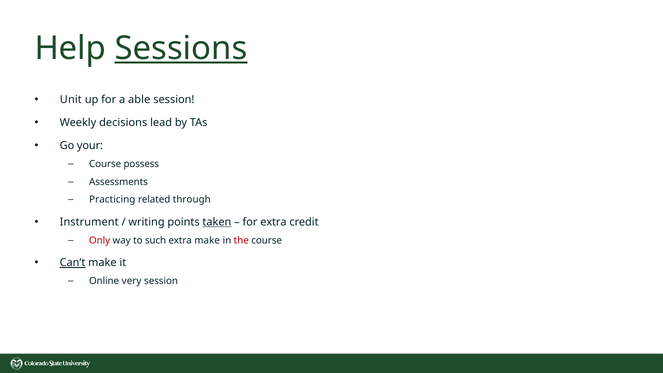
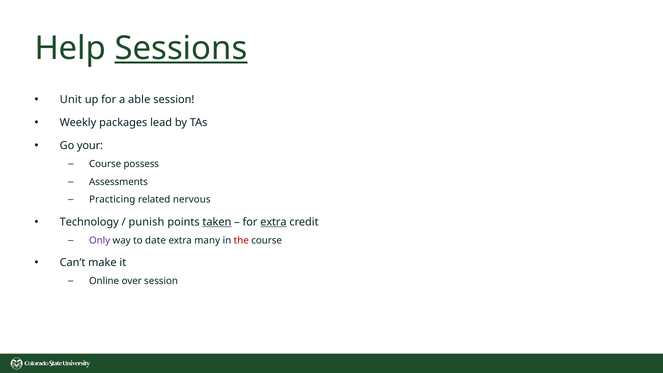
decisions: decisions -> packages
through: through -> nervous
Instrument: Instrument -> Technology
writing: writing -> punish
extra at (273, 222) underline: none -> present
Only colour: red -> purple
such: such -> date
extra make: make -> many
Can’t underline: present -> none
very: very -> over
